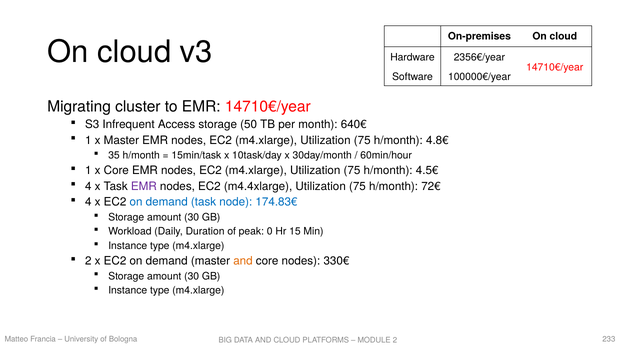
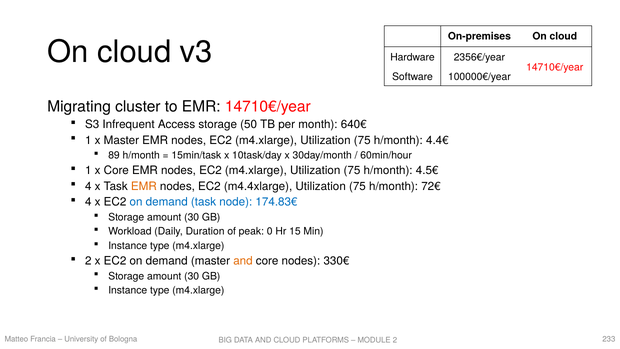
4.8€: 4.8€ -> 4.4€
35: 35 -> 89
EMR at (144, 186) colour: purple -> orange
